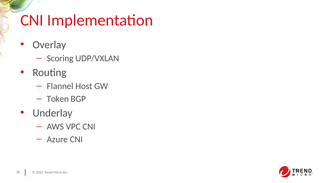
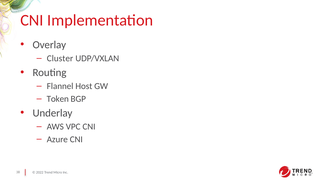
Scoring: Scoring -> Cluster
